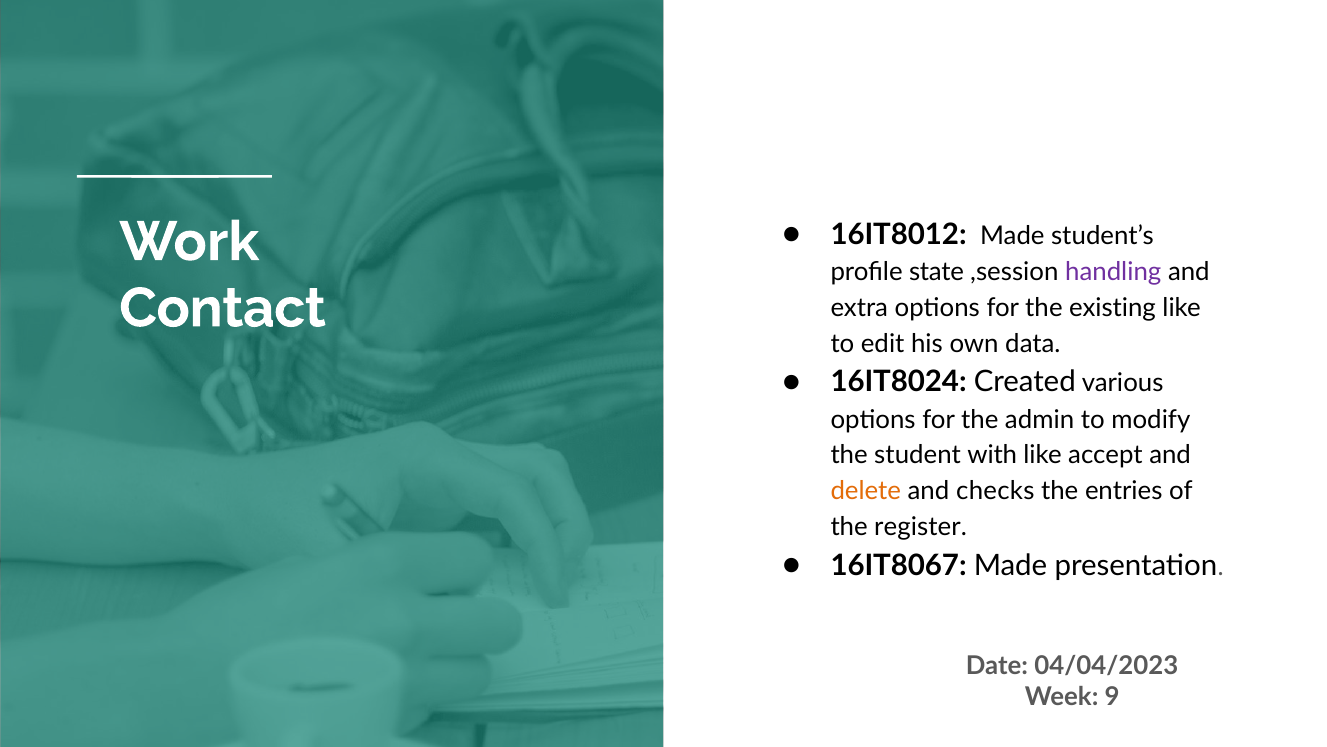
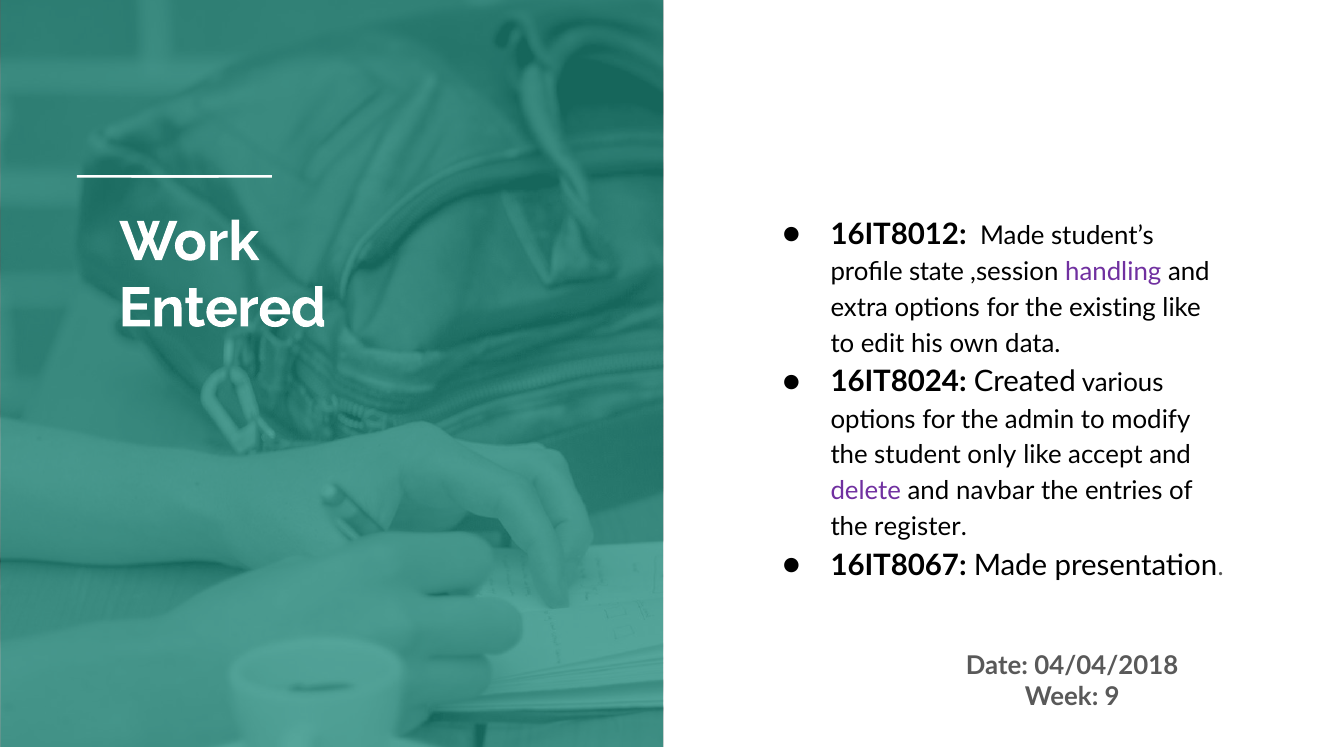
Contact: Contact -> Entered
with: with -> only
delete colour: orange -> purple
checks: checks -> navbar
04/04/2023: 04/04/2023 -> 04/04/2018
